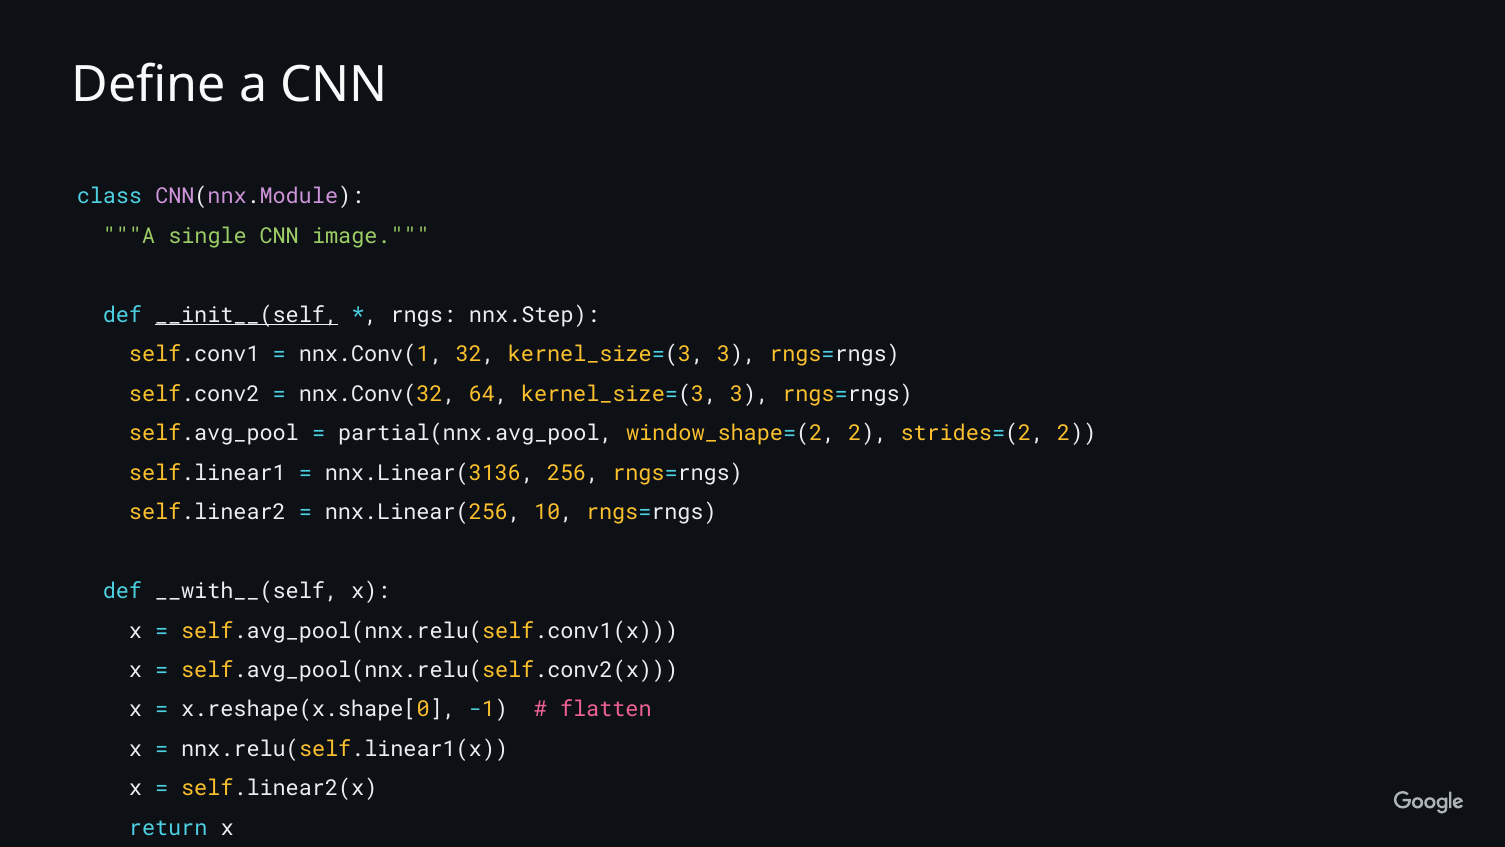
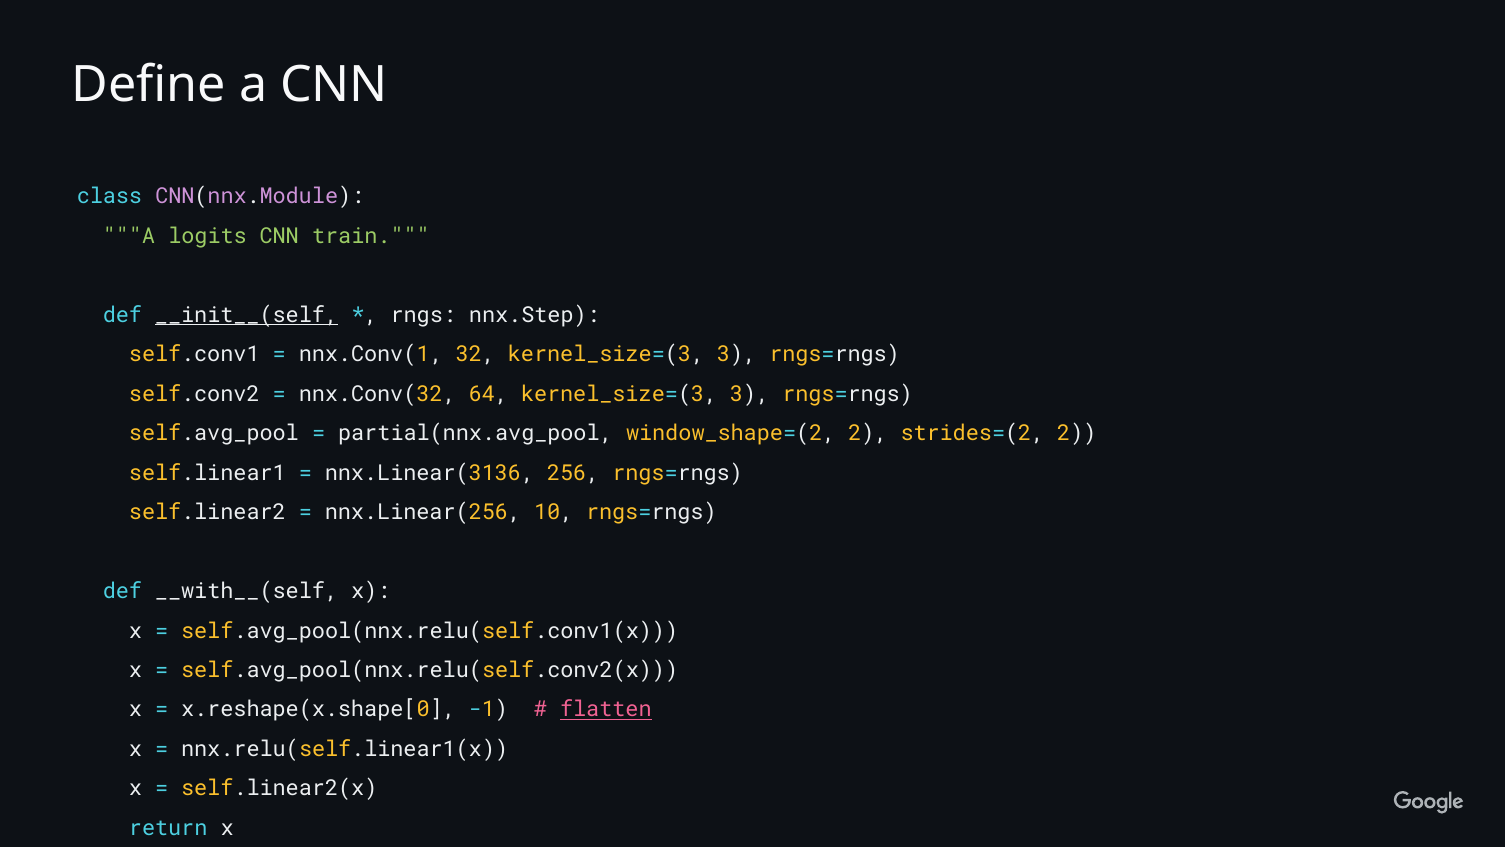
single: single -> logits
image: image -> train
flatten underline: none -> present
